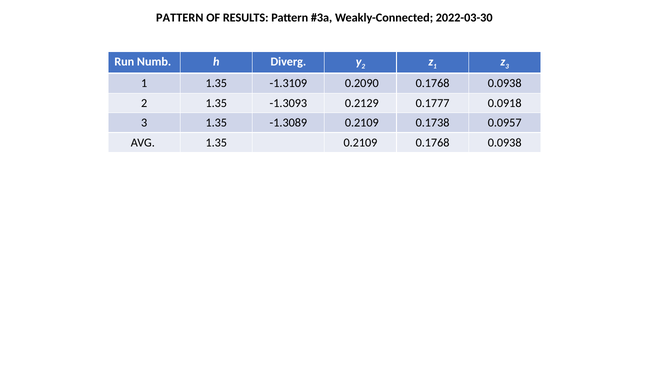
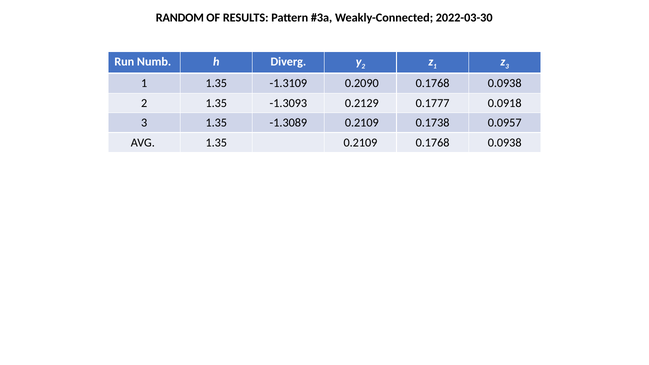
PATTERN at (180, 18): PATTERN -> RANDOM
